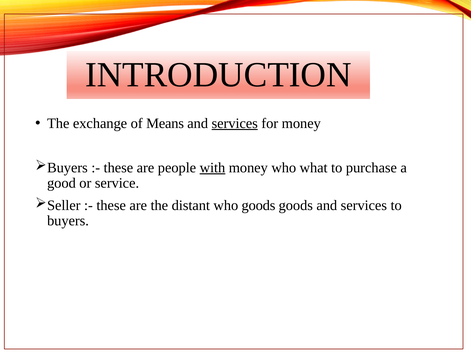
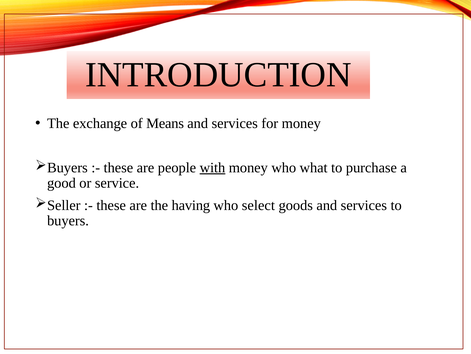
services at (235, 123) underline: present -> none
distant: distant -> having
who goods: goods -> select
